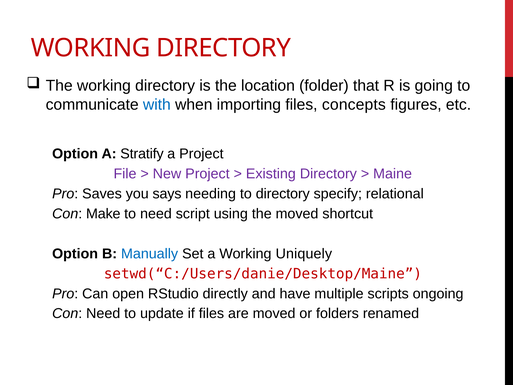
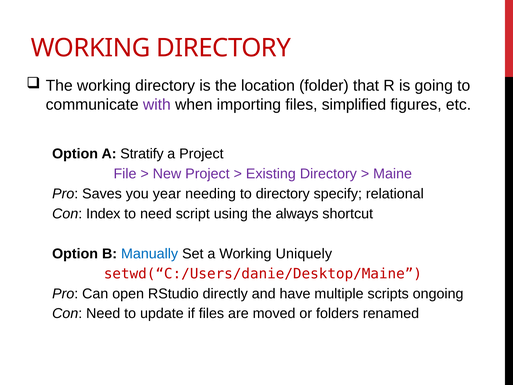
with colour: blue -> purple
concepts: concepts -> simplified
says: says -> year
Make: Make -> Index
the moved: moved -> always
